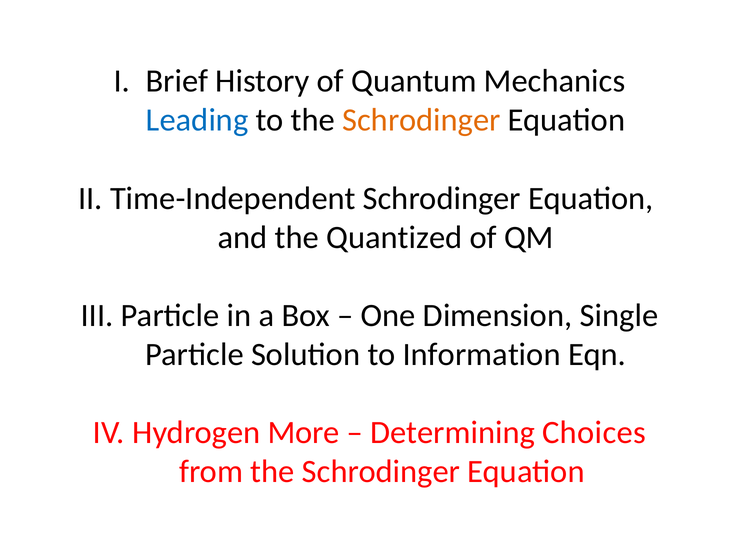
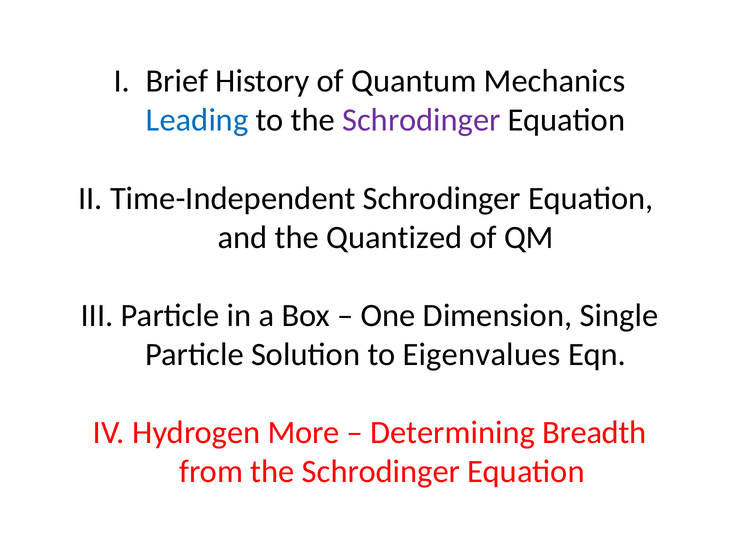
Schrodinger at (421, 120) colour: orange -> purple
Information: Information -> Eigenvalues
Choices: Choices -> Breadth
